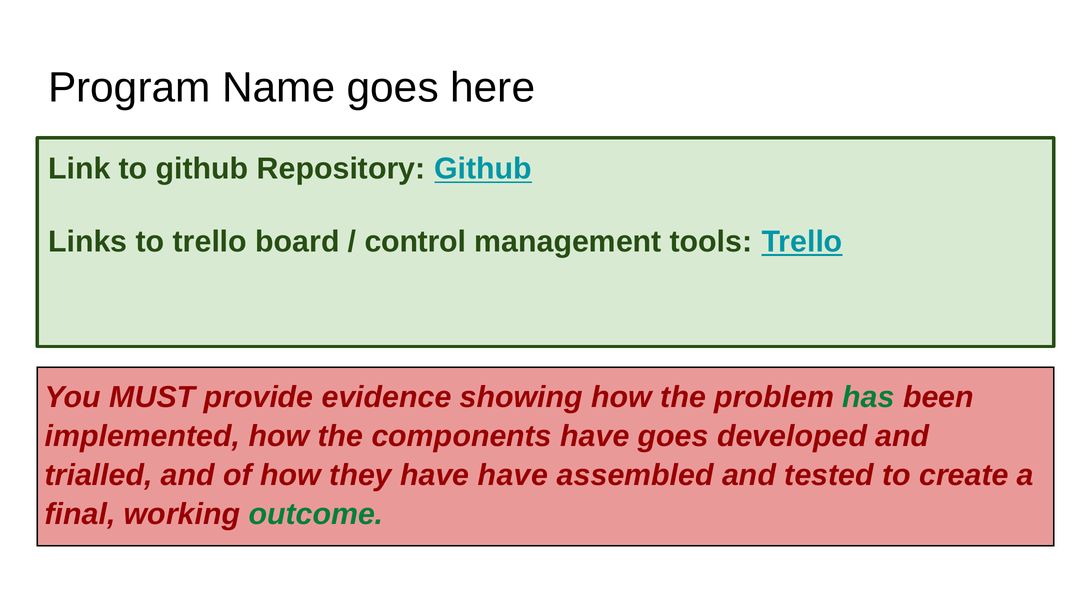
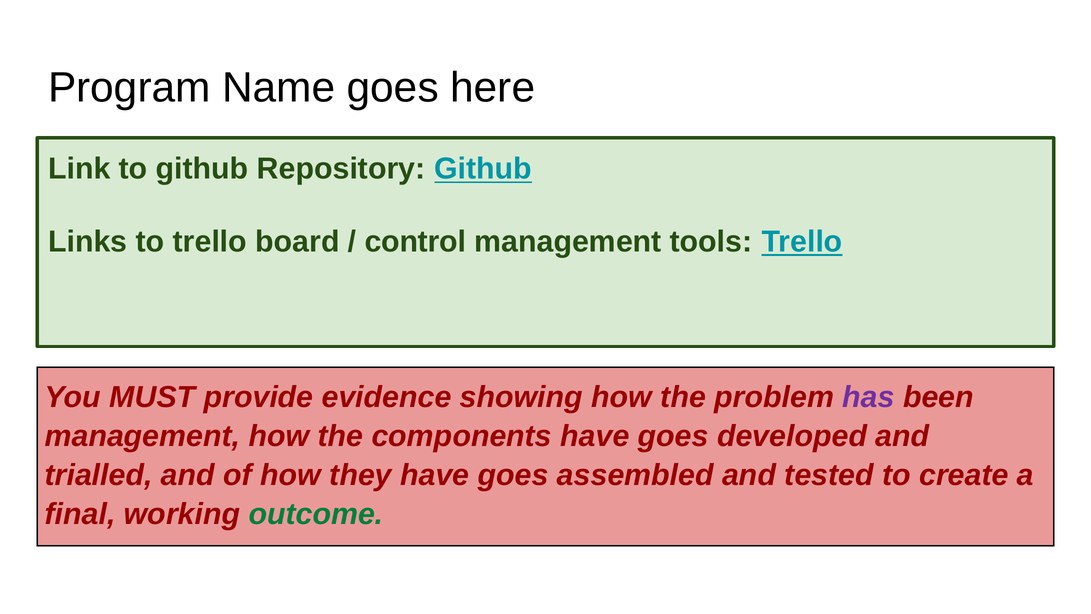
has colour: green -> purple
implemented at (142, 436): implemented -> management
they have have: have -> goes
